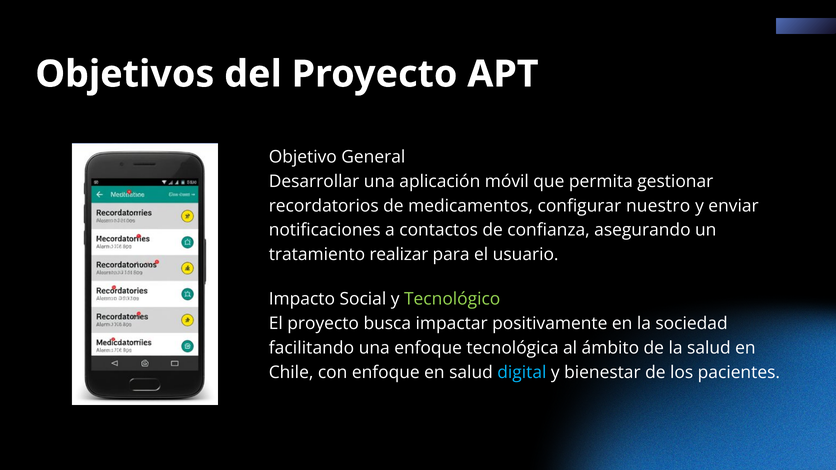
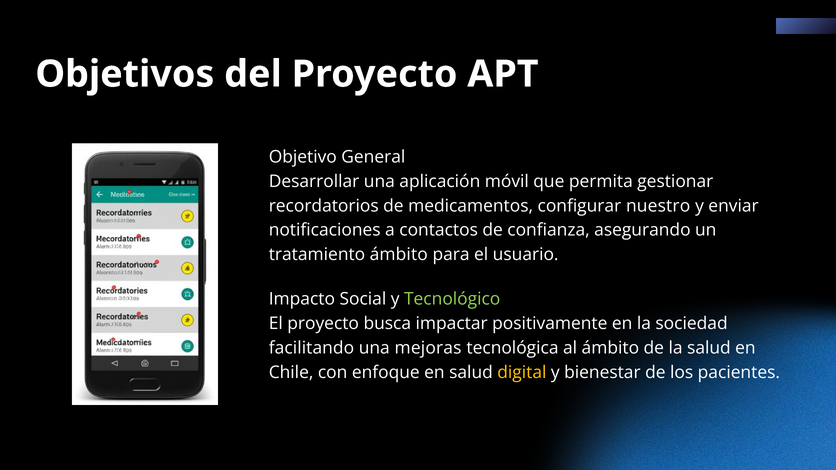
tratamiento realizar: realizar -> ámbito
una enfoque: enfoque -> mejoras
digital colour: light blue -> yellow
